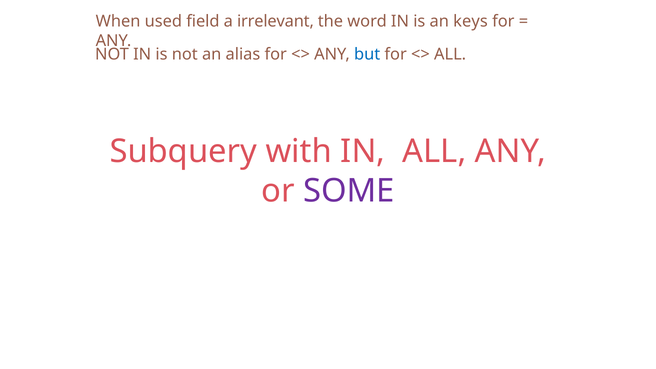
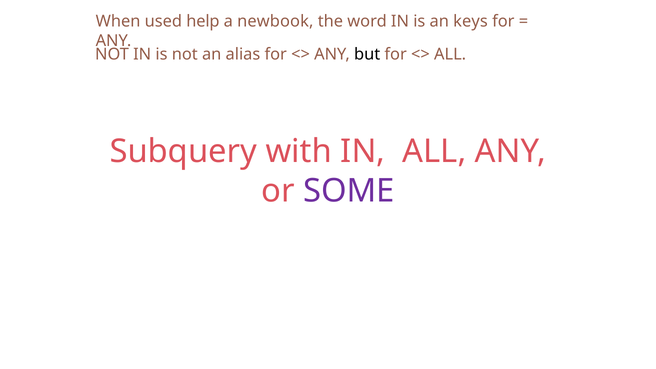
field: field -> help
irrelevant: irrelevant -> newbook
but colour: blue -> black
